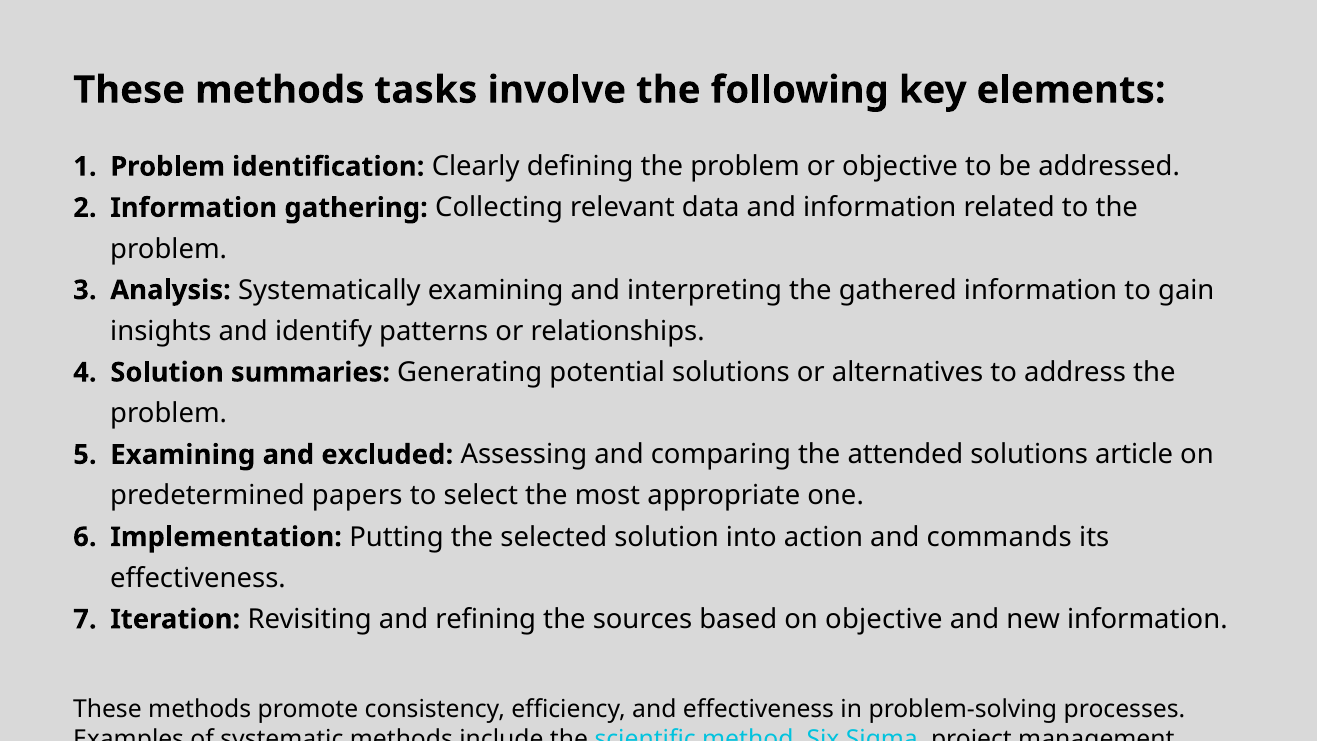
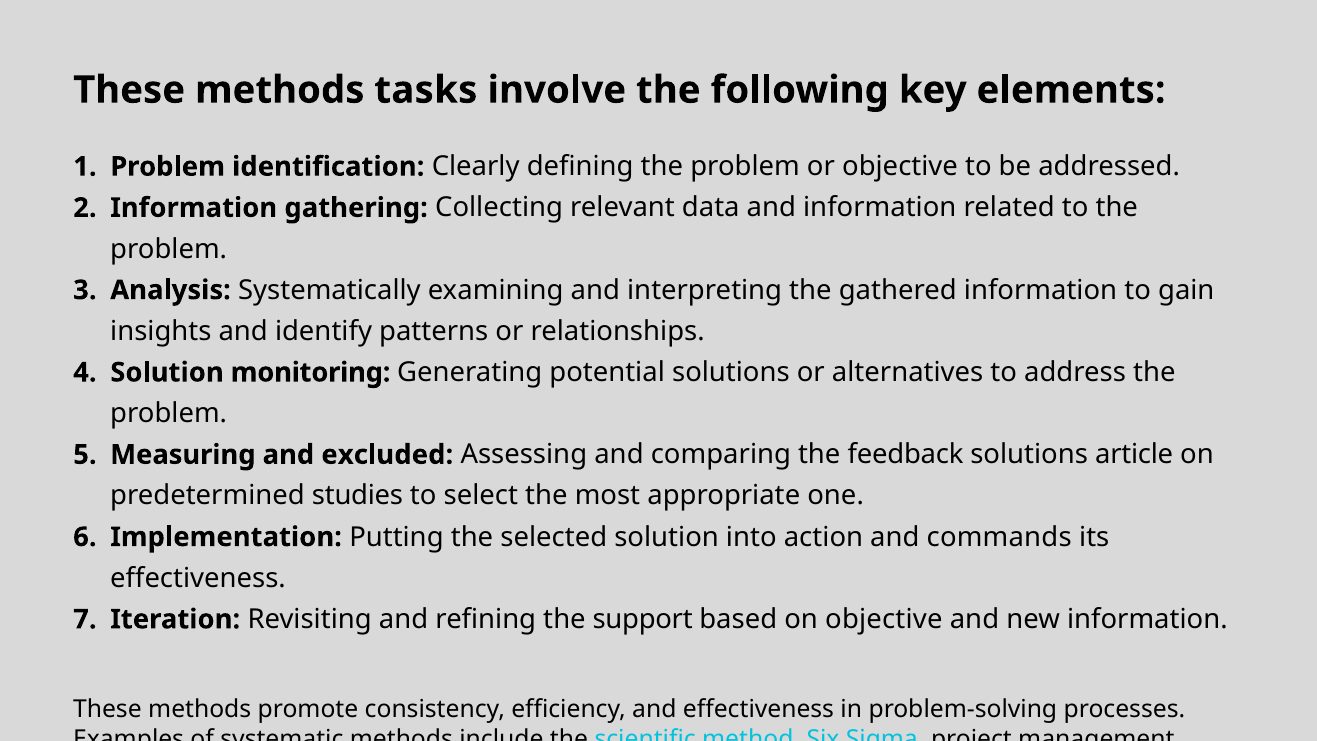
summaries: summaries -> monitoring
Examining at (183, 455): Examining -> Measuring
attended: attended -> feedback
papers: papers -> studies
sources: sources -> support
